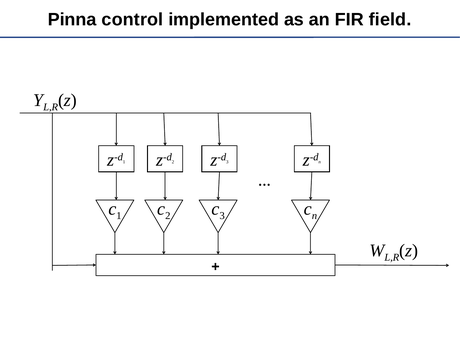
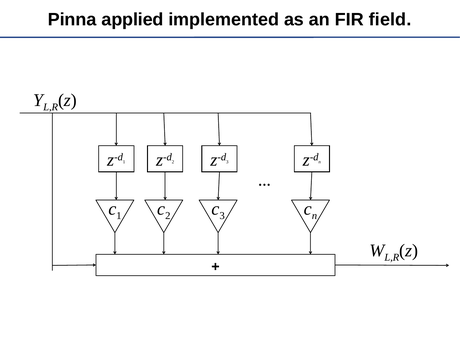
control: control -> applied
